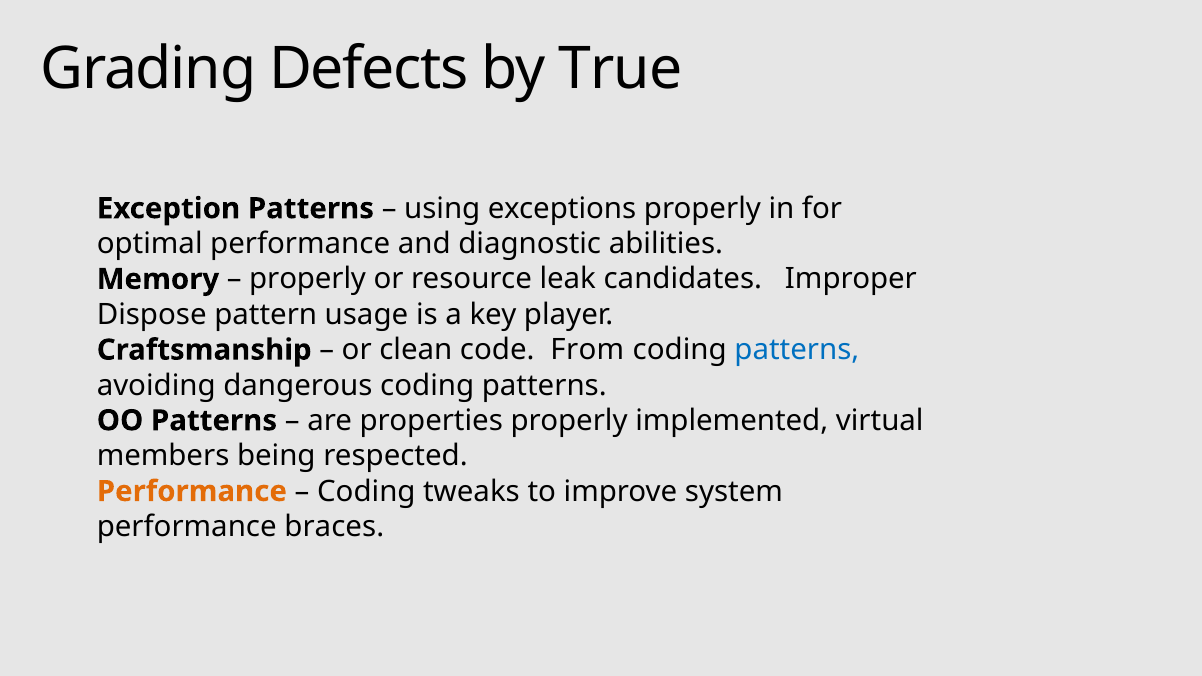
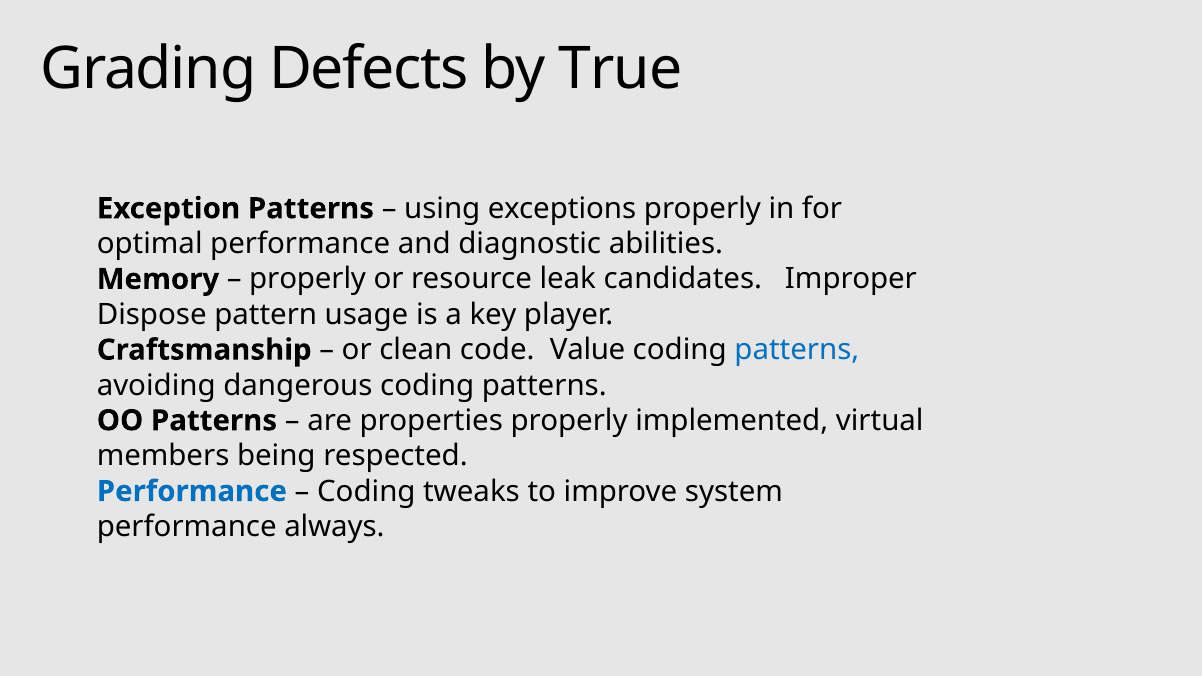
From: From -> Value
Performance at (192, 491) colour: orange -> blue
braces: braces -> always
